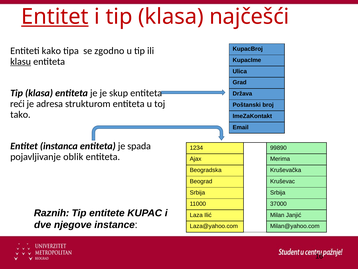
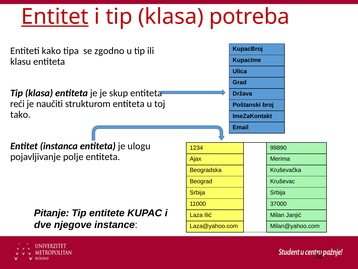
najčešći: najčešći -> potreba
klasu underline: present -> none
adresa: adresa -> naučiti
spada: spada -> ulogu
oblik: oblik -> polje
Raznih: Raznih -> Pitanje
